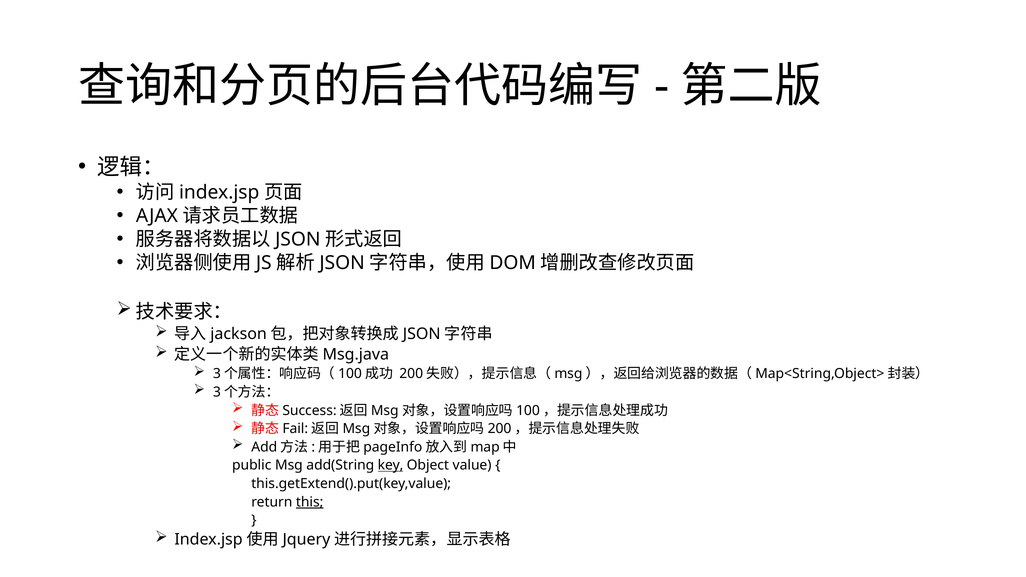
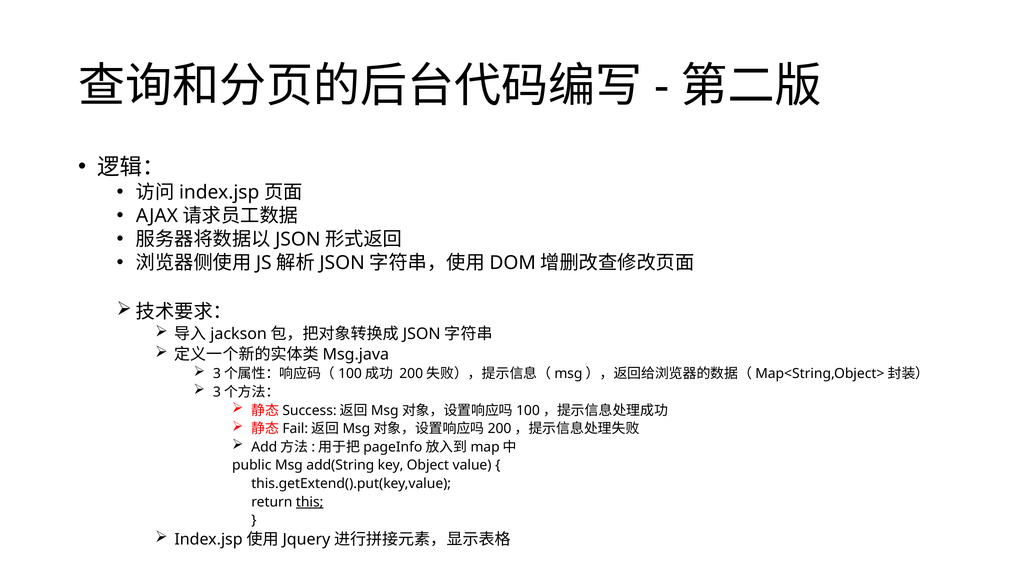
key underline: present -> none
